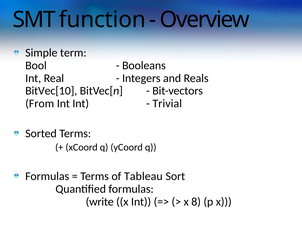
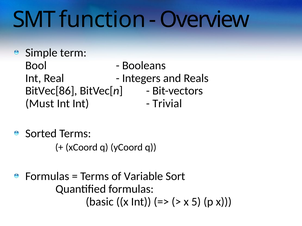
BitVec[10: BitVec[10 -> BitVec[86
From: From -> Must
Tableau: Tableau -> Variable
write: write -> basic
8: 8 -> 5
